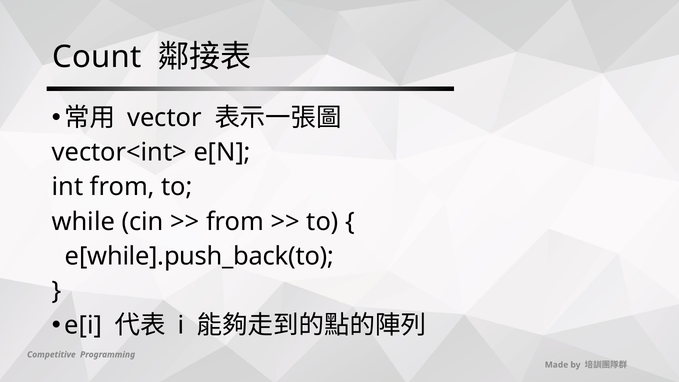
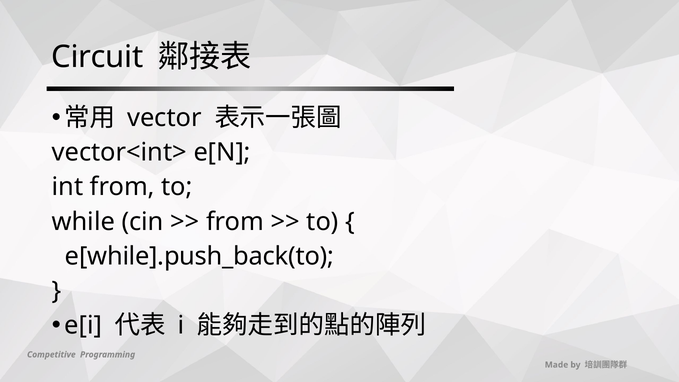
Count: Count -> Circuit
